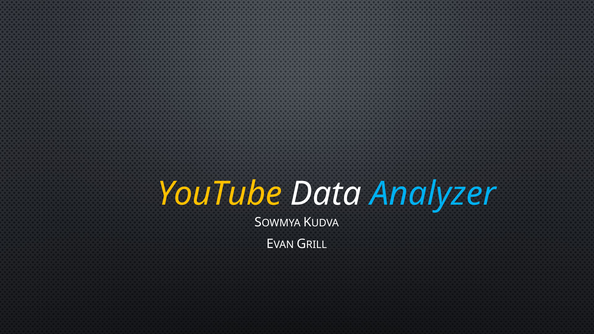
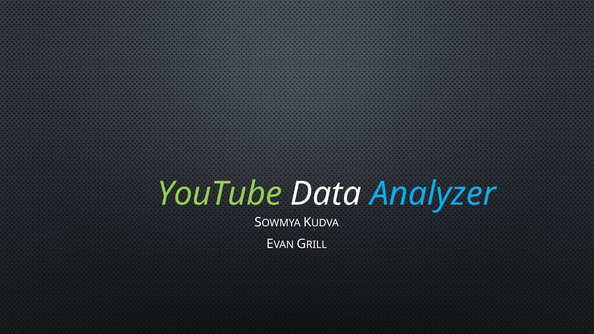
YouTube colour: yellow -> light green
